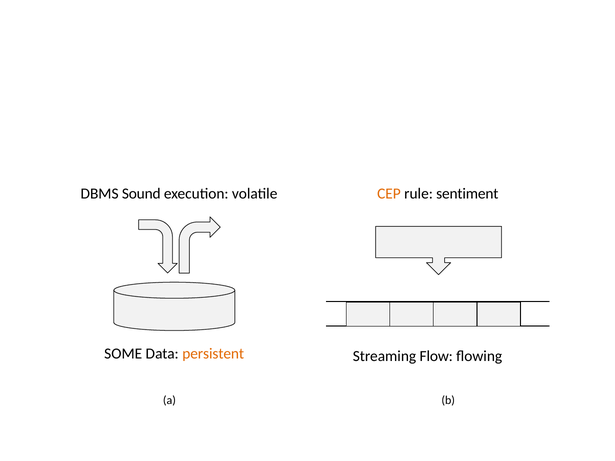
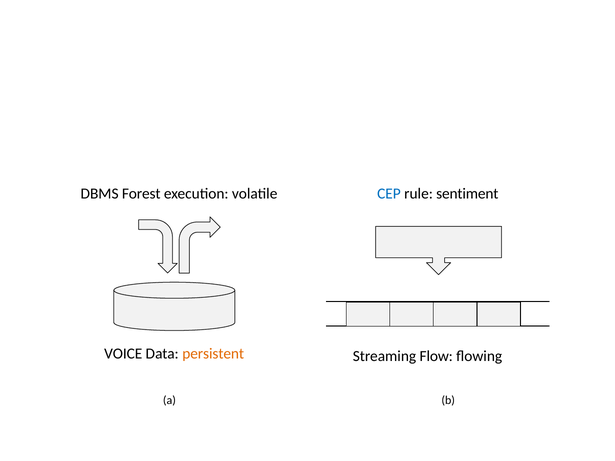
Sound: Sound -> Forest
CEP colour: orange -> blue
SOME: SOME -> VOICE
